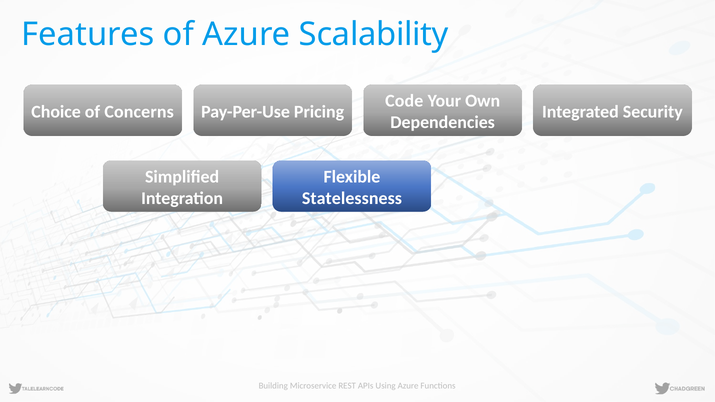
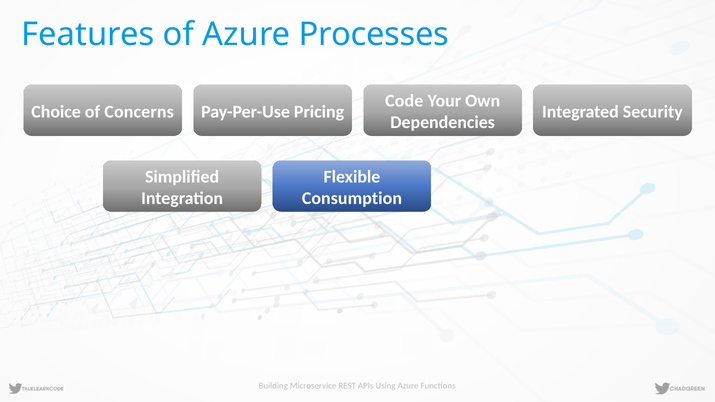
Scalability: Scalability -> Processes
Statelessness: Statelessness -> Consumption
